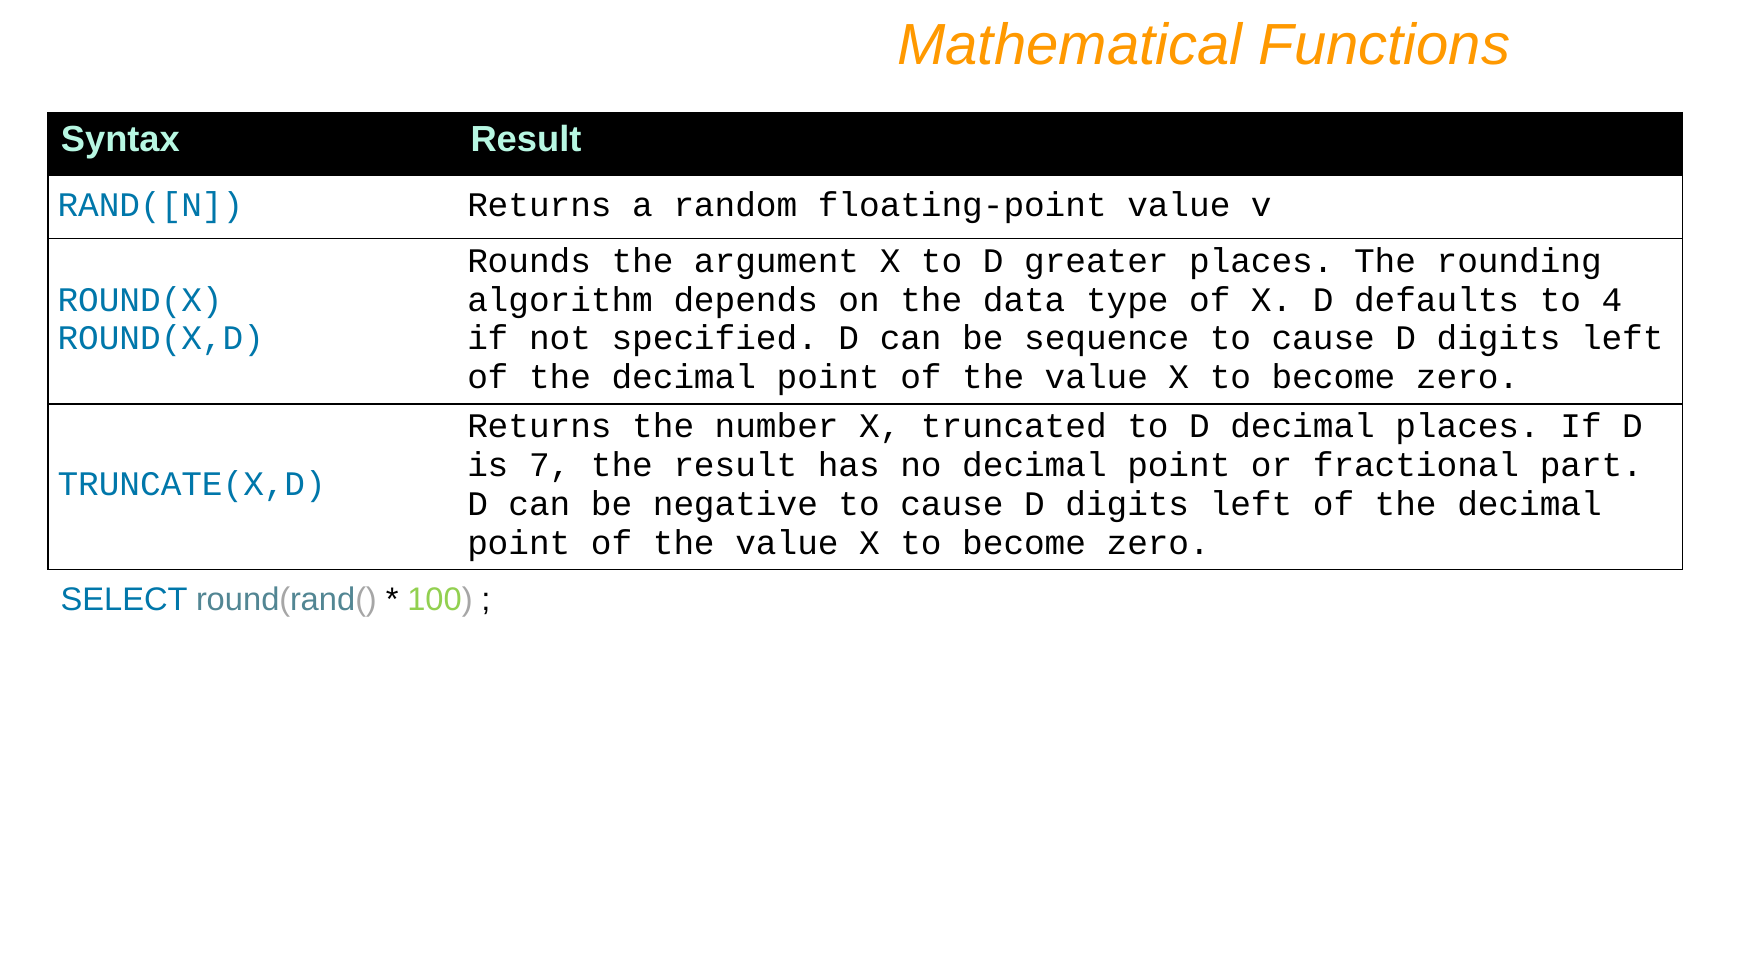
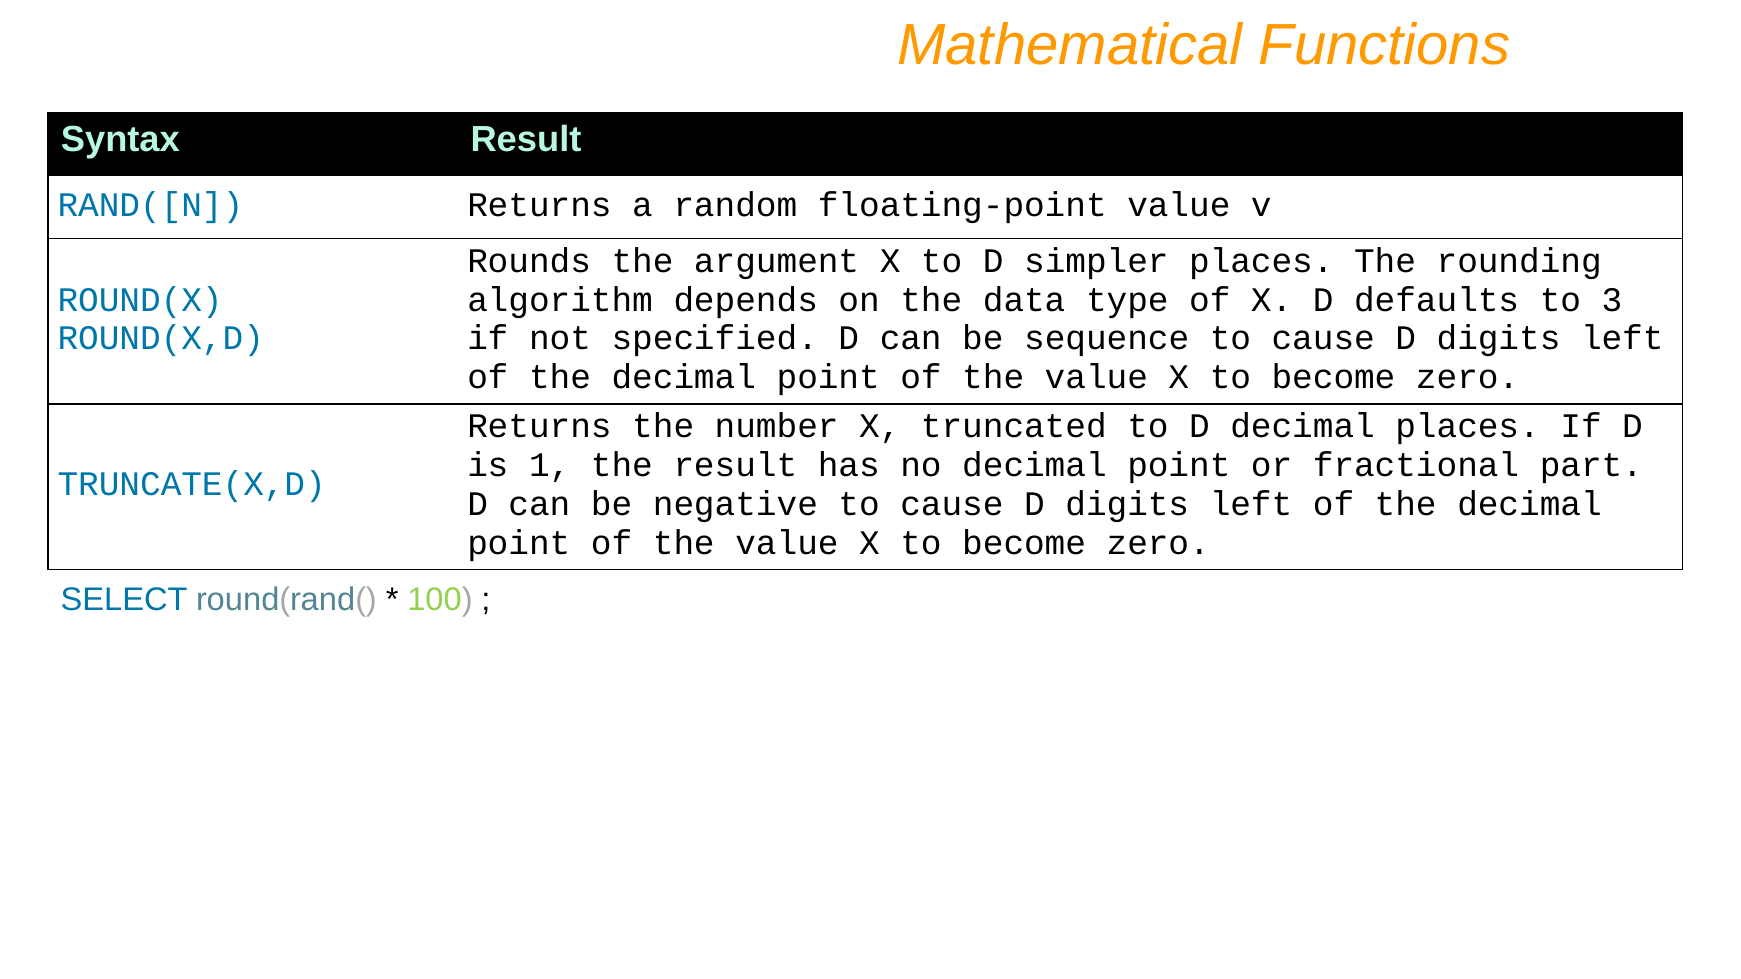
greater: greater -> simpler
4: 4 -> 3
7: 7 -> 1
